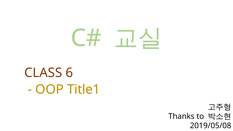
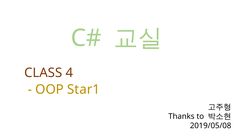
6: 6 -> 4
Title1: Title1 -> Star1
